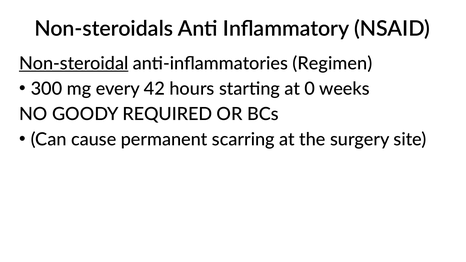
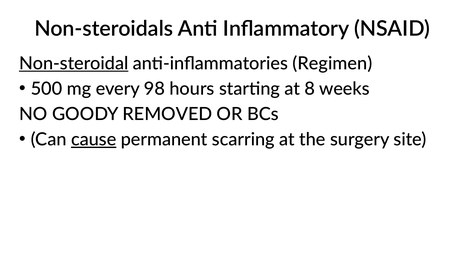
300: 300 -> 500
42: 42 -> 98
0: 0 -> 8
REQUIRED: REQUIRED -> REMOVED
cause underline: none -> present
